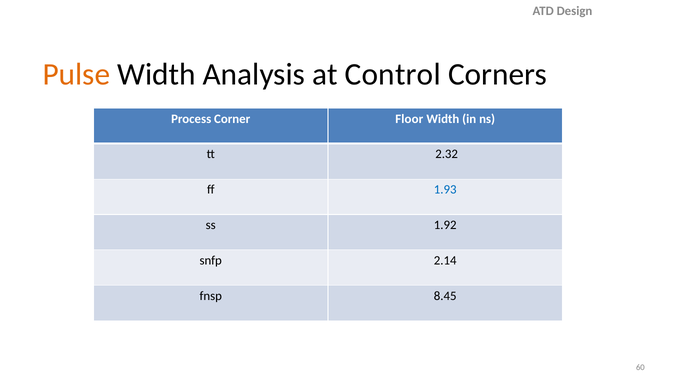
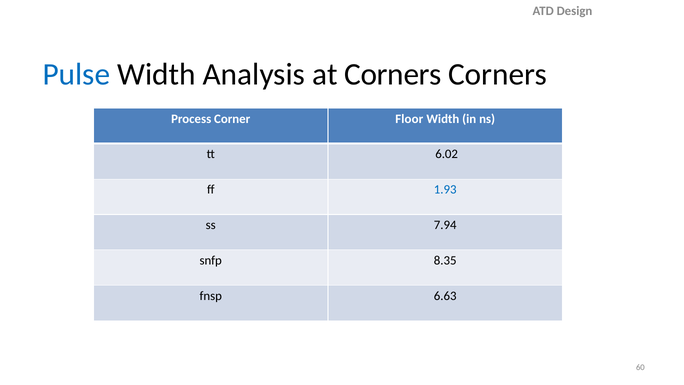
Pulse colour: orange -> blue
at Control: Control -> Corners
2.32: 2.32 -> 6.02
1.92: 1.92 -> 7.94
2.14: 2.14 -> 8.35
8.45: 8.45 -> 6.63
